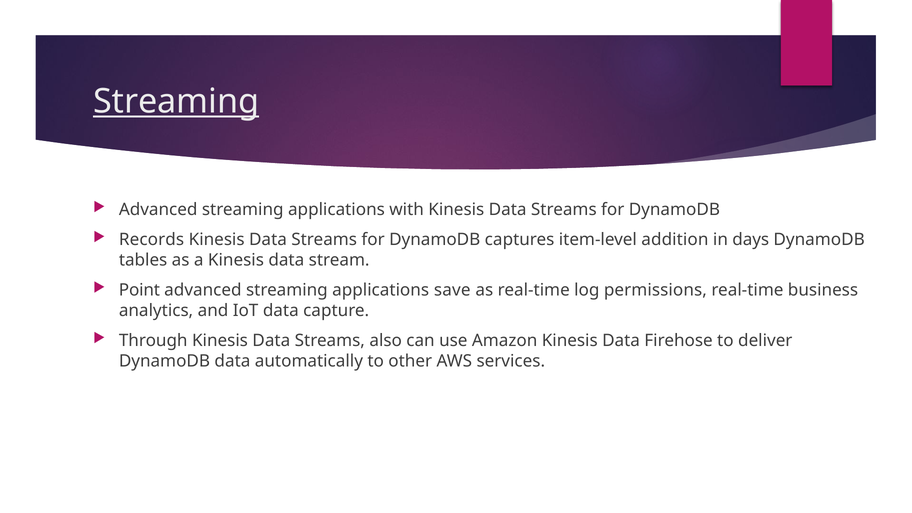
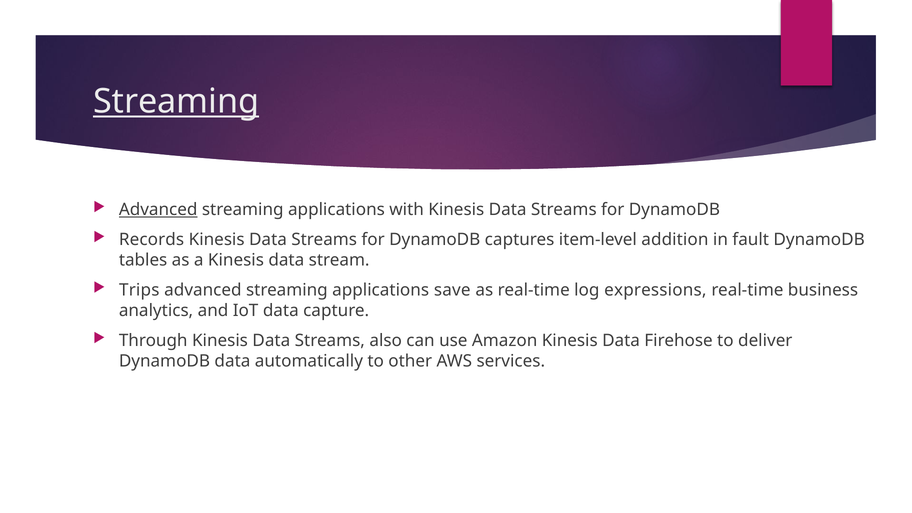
Advanced at (158, 210) underline: none -> present
days: days -> fault
Point: Point -> Trips
permissions: permissions -> expressions
